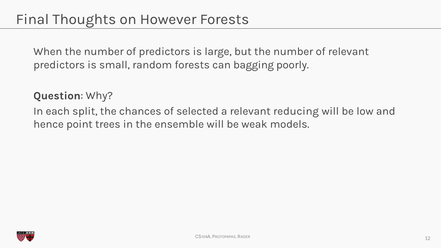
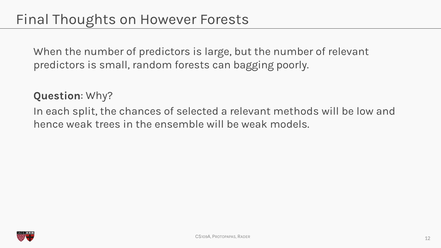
reducing: reducing -> methods
hence point: point -> weak
